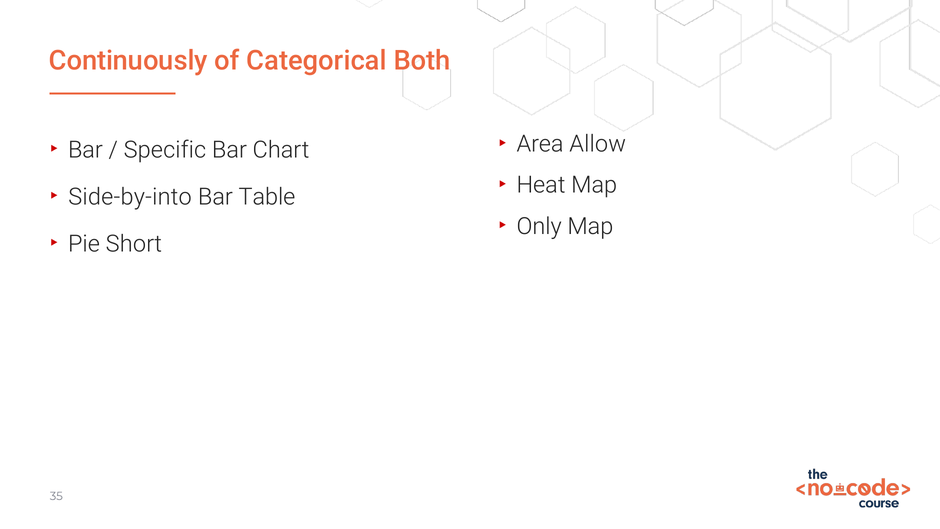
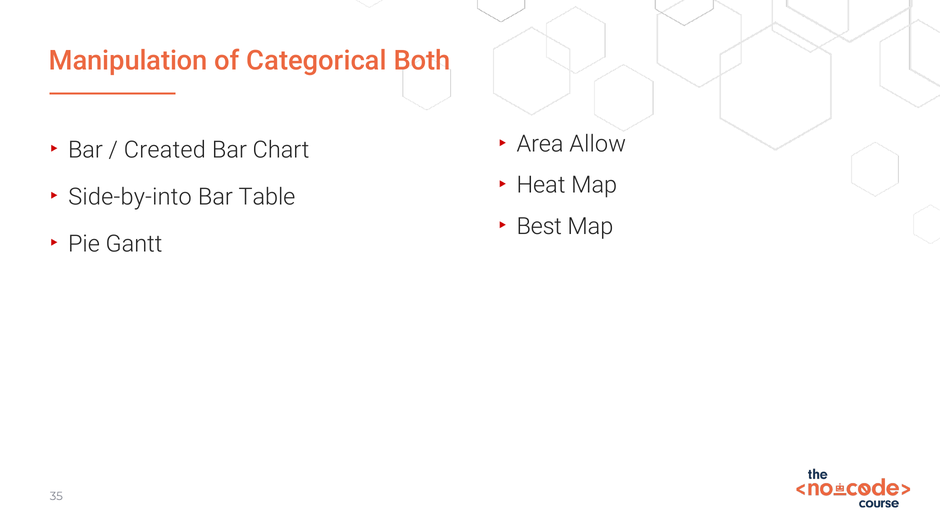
Continuously: Continuously -> Manipulation
Specific: Specific -> Created
Only: Only -> Best
Short: Short -> Gantt
